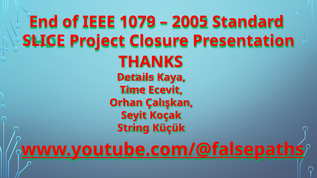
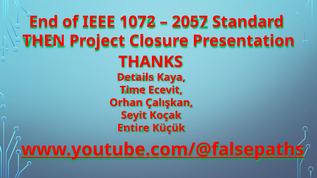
1079: 1079 -> 1072
2005: 2005 -> 2057
SLICE: SLICE -> THEN
String: String -> Entire
